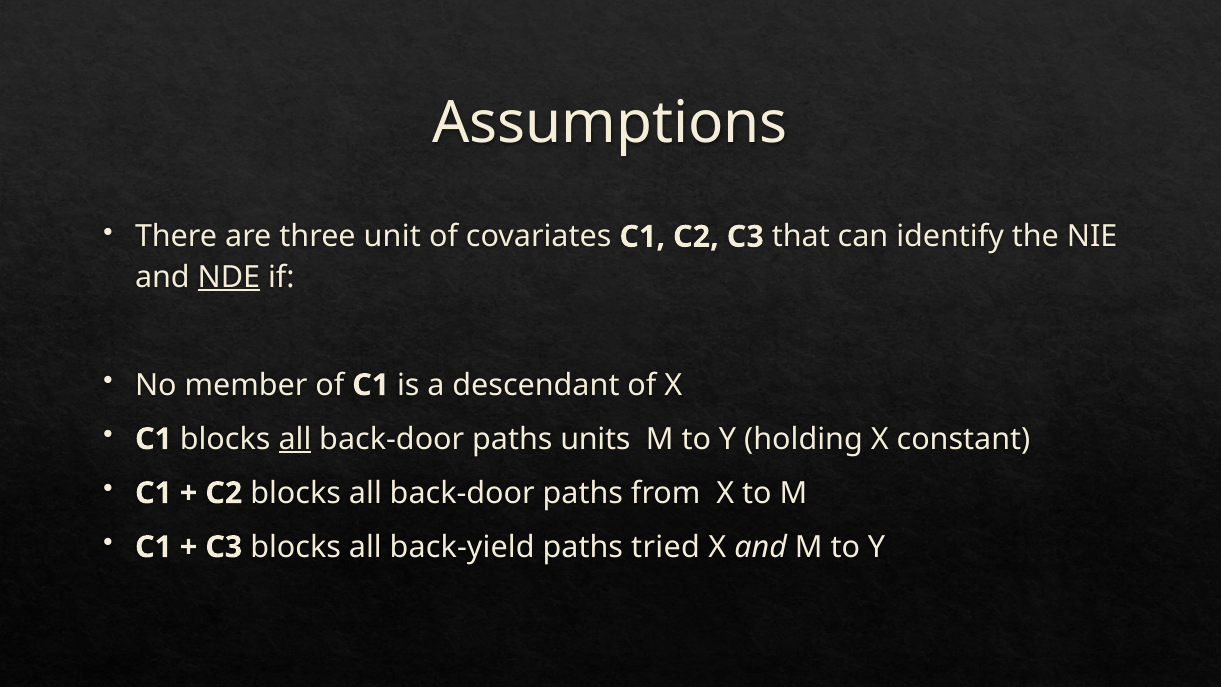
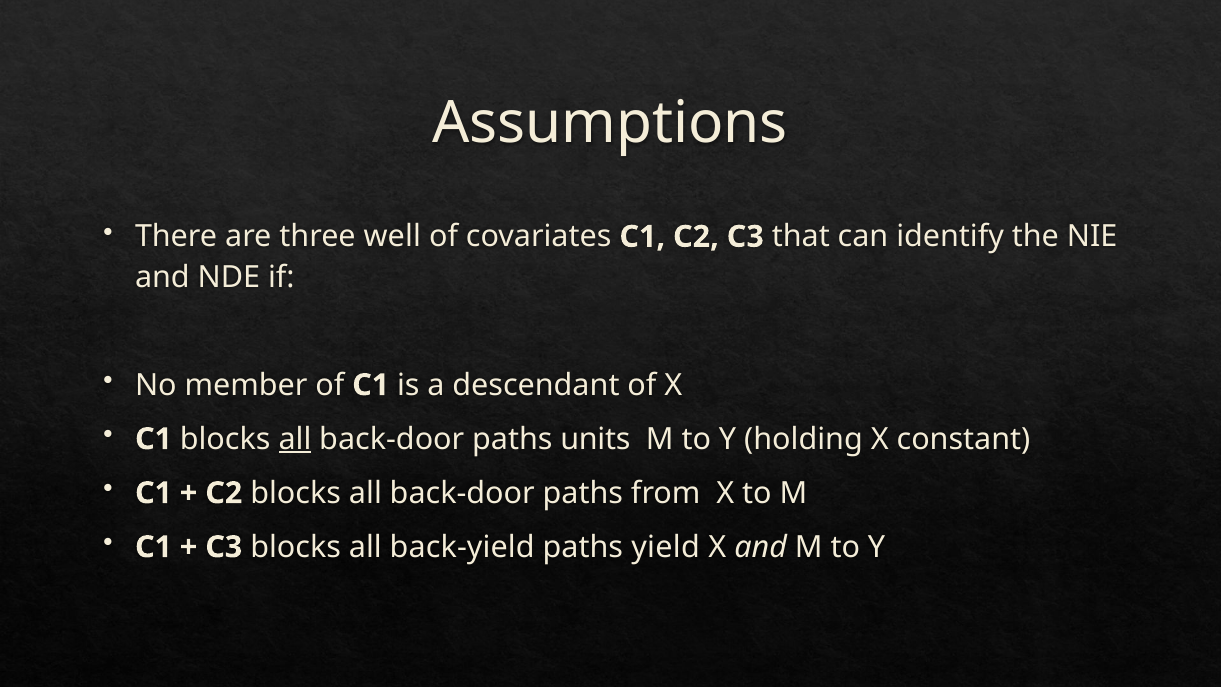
unit: unit -> well
NDE underline: present -> none
tried: tried -> yield
